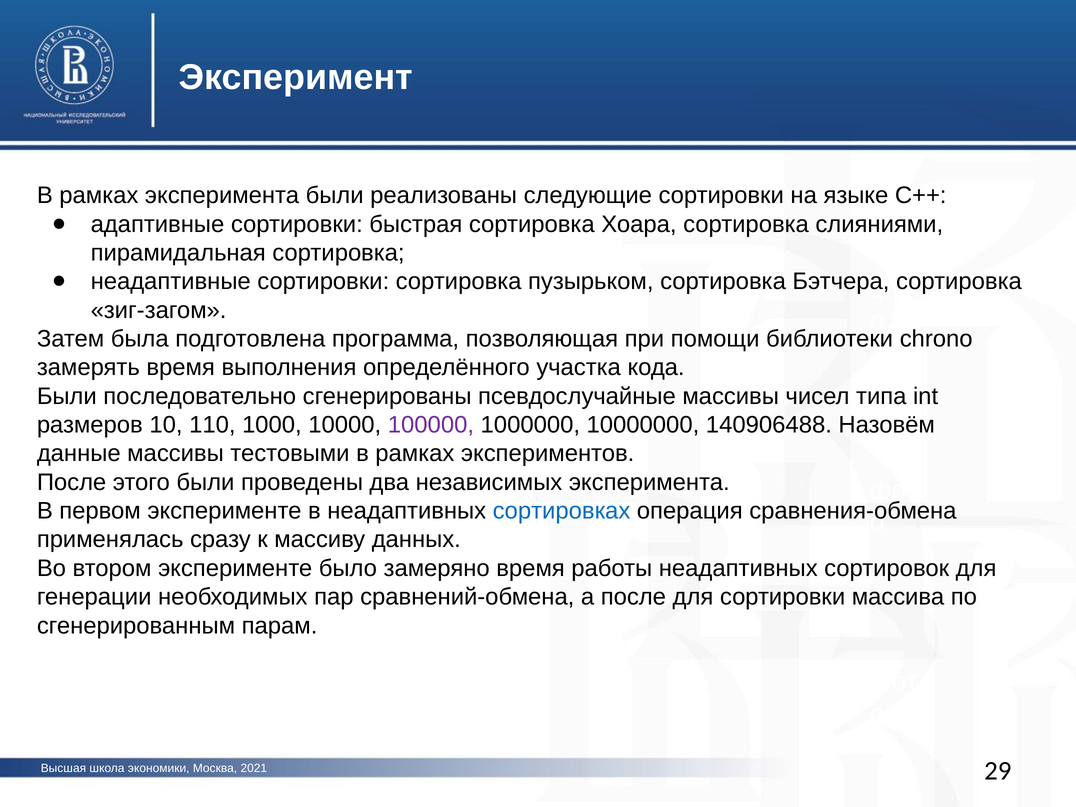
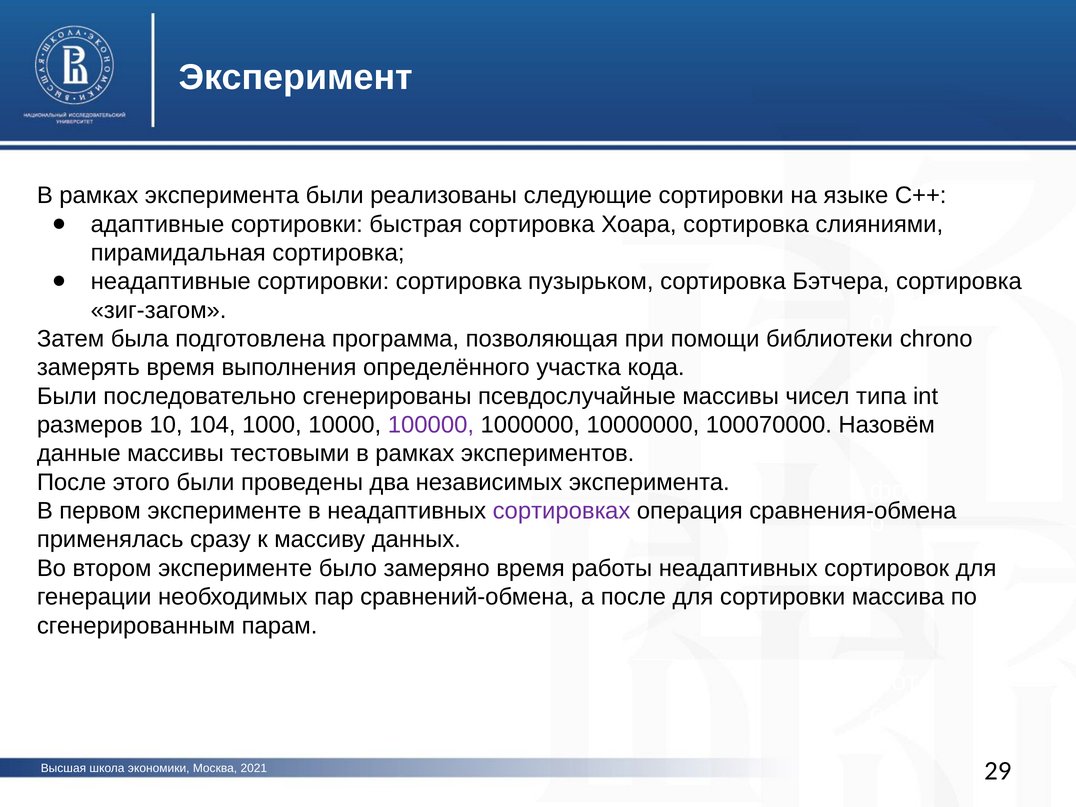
110: 110 -> 104
140906488: 140906488 -> 100070000
сортировках colour: blue -> purple
